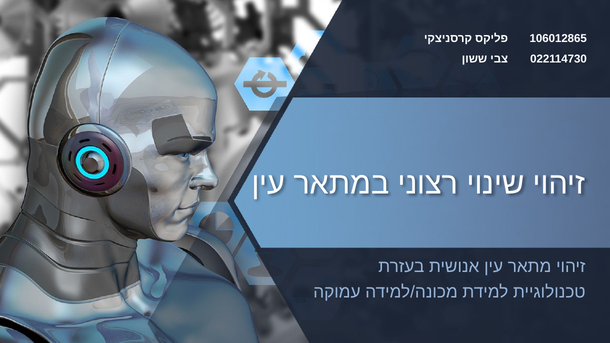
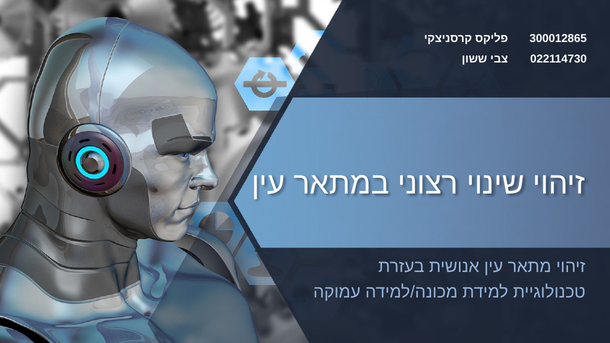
106012865: 106012865 -> 300012865
